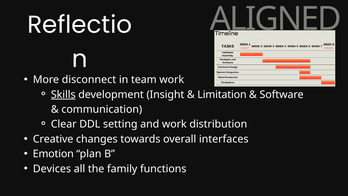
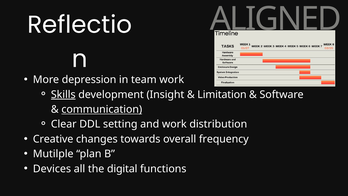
disconnect: disconnect -> depression
communication underline: none -> present
interfaces: interfaces -> frequency
Emotion: Emotion -> Mutilple
family: family -> digital
